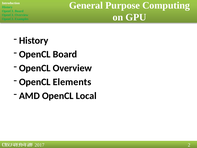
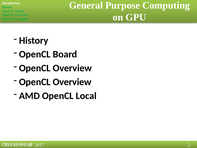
Elements at (72, 82): Elements -> Overview
